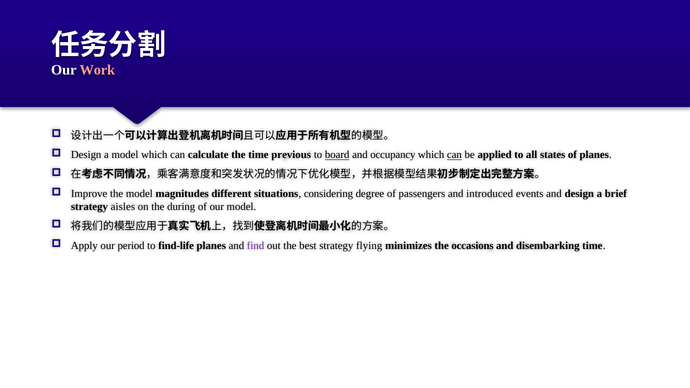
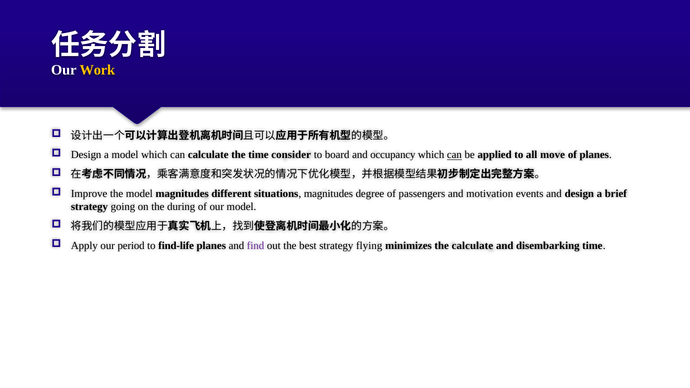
Work colour: pink -> yellow
previous: previous -> consider
board underline: present -> none
states: states -> move
situations considering: considering -> magnitudes
introduced: introduced -> motivation
aisles: aisles -> going
the occasions: occasions -> calculate
